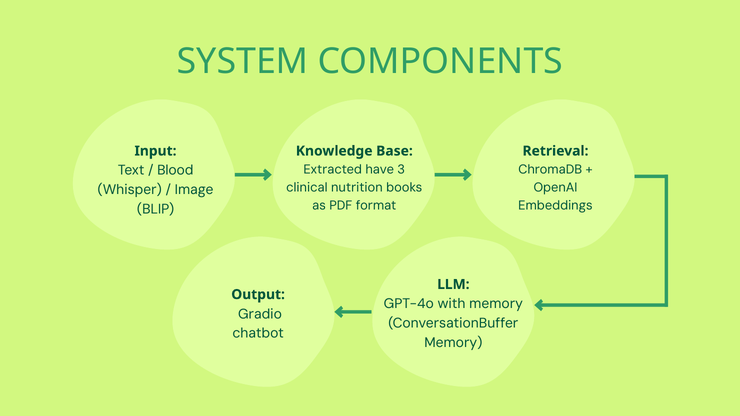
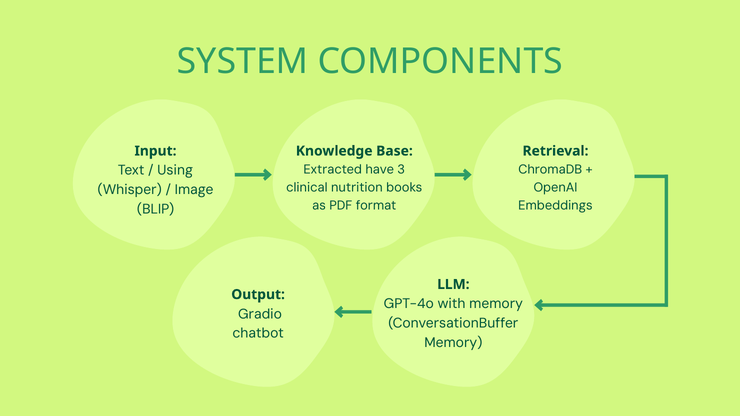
Blood: Blood -> Using
